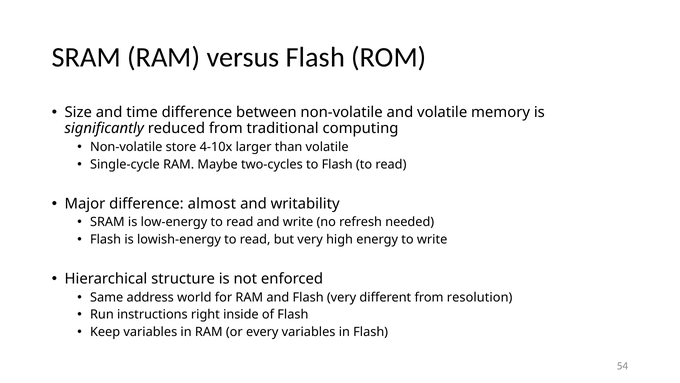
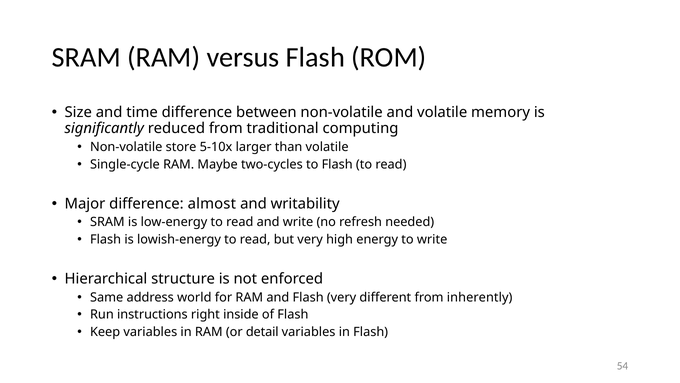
4-10x: 4-10x -> 5-10x
resolution: resolution -> inherently
every: every -> detail
